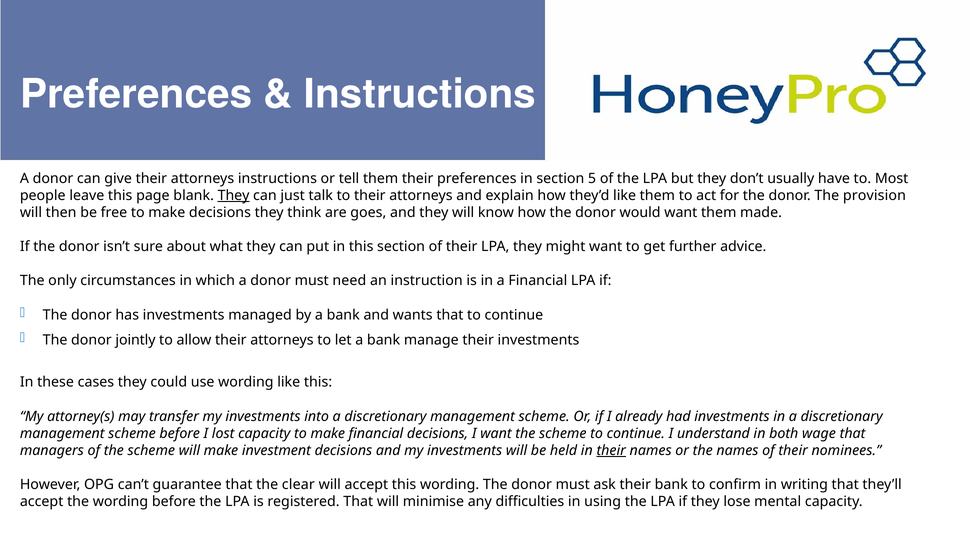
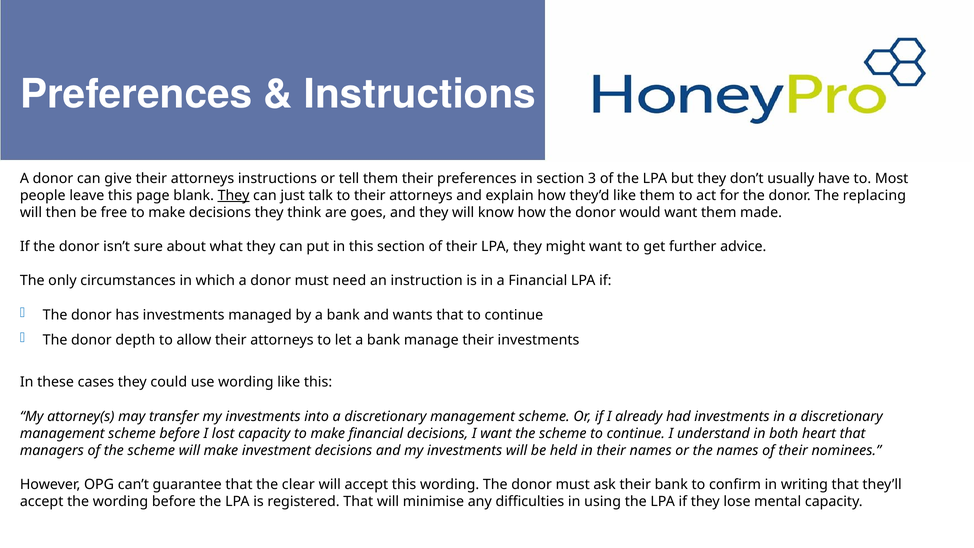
5: 5 -> 3
provision: provision -> replacing
jointly: jointly -> depth
wage: wage -> heart
their at (611, 450) underline: present -> none
